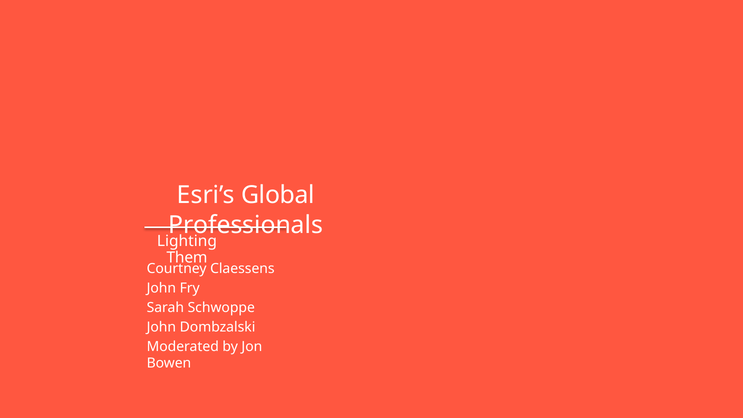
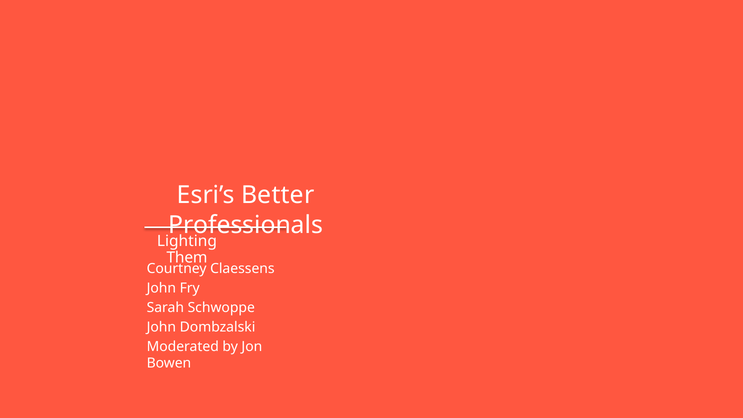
Global: Global -> Better
